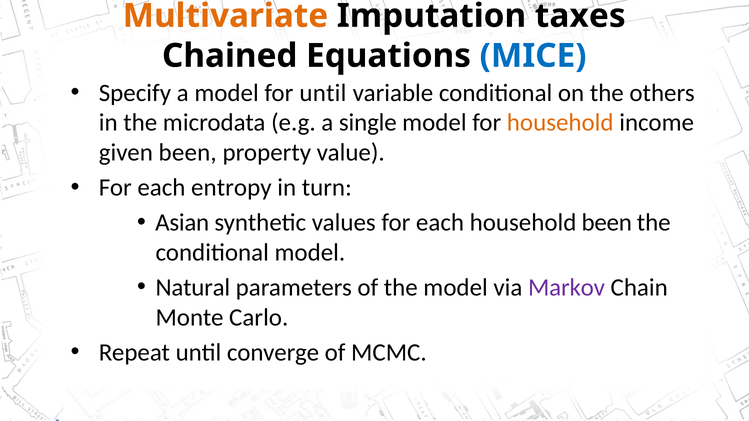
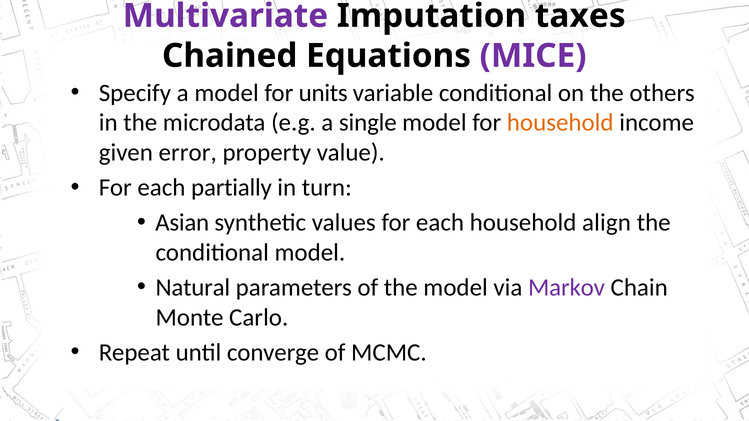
Multivariate colour: orange -> purple
MICE colour: blue -> purple
for until: until -> units
given been: been -> error
entropy: entropy -> partially
household been: been -> align
